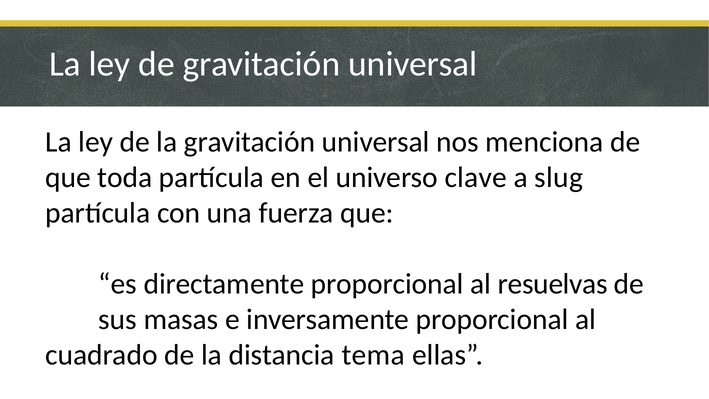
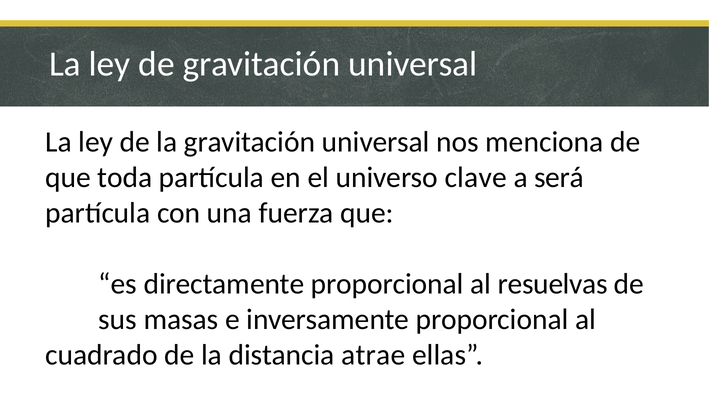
slug: slug -> será
tema: tema -> atrae
